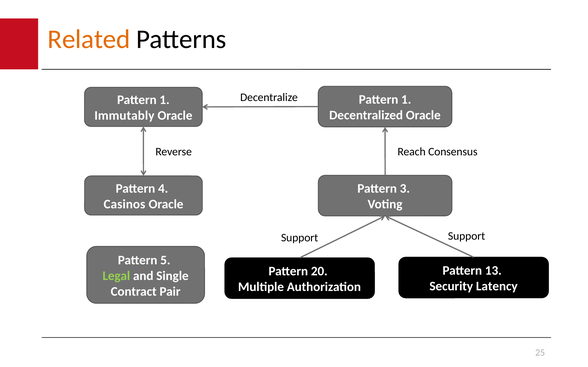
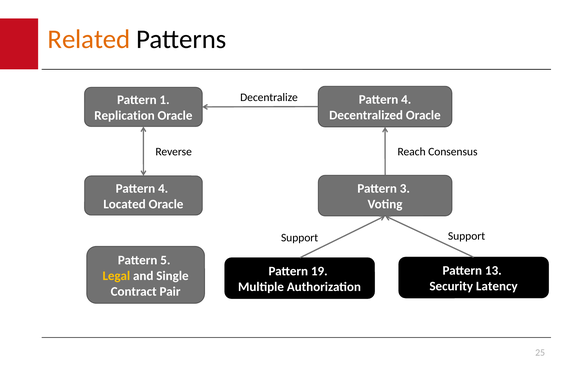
1 at (406, 100): 1 -> 4
Immutably: Immutably -> Replication
Casinos: Casinos -> Located
20: 20 -> 19
Legal colour: light green -> yellow
